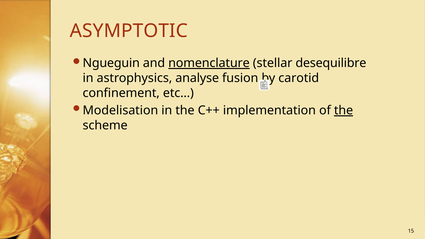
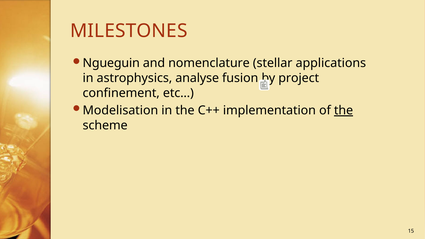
ASYMPTOTIC: ASYMPTOTIC -> MILESTONES
nomenclature underline: present -> none
desequilibre: desequilibre -> applications
carotid: carotid -> project
